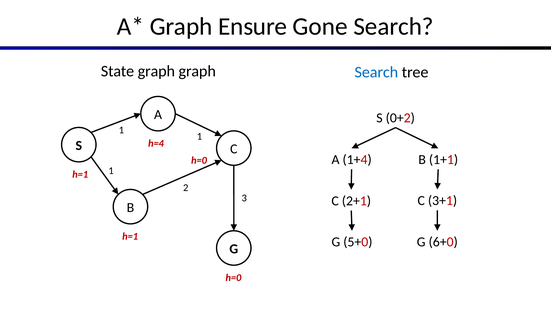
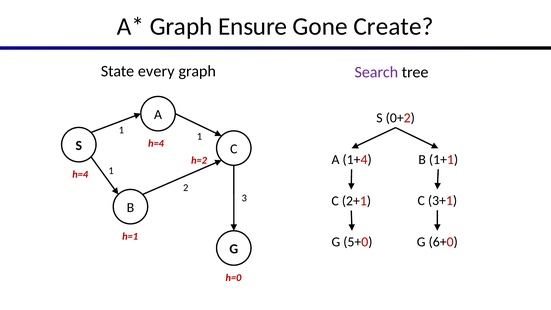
Gone Search: Search -> Create
State graph: graph -> every
Search at (376, 72) colour: blue -> purple
h=0 at (199, 160): h=0 -> h=2
h=1 at (80, 174): h=1 -> h=4
